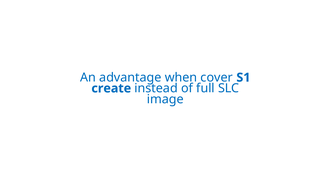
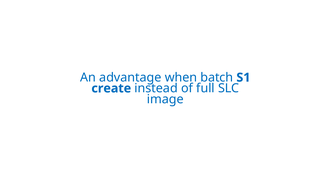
cover: cover -> batch
